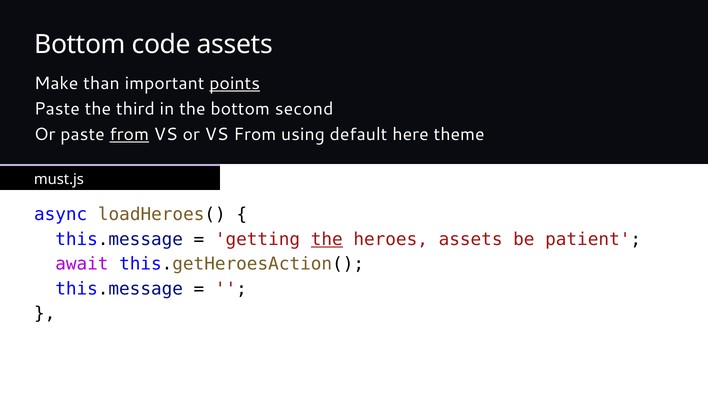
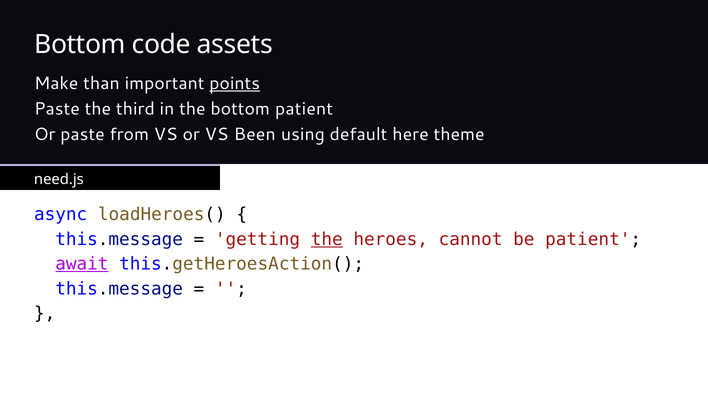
bottom second: second -> patient
from at (129, 135) underline: present -> none
VS From: From -> Been
must.js: must.js -> need.js
heroes assets: assets -> cannot
await underline: none -> present
